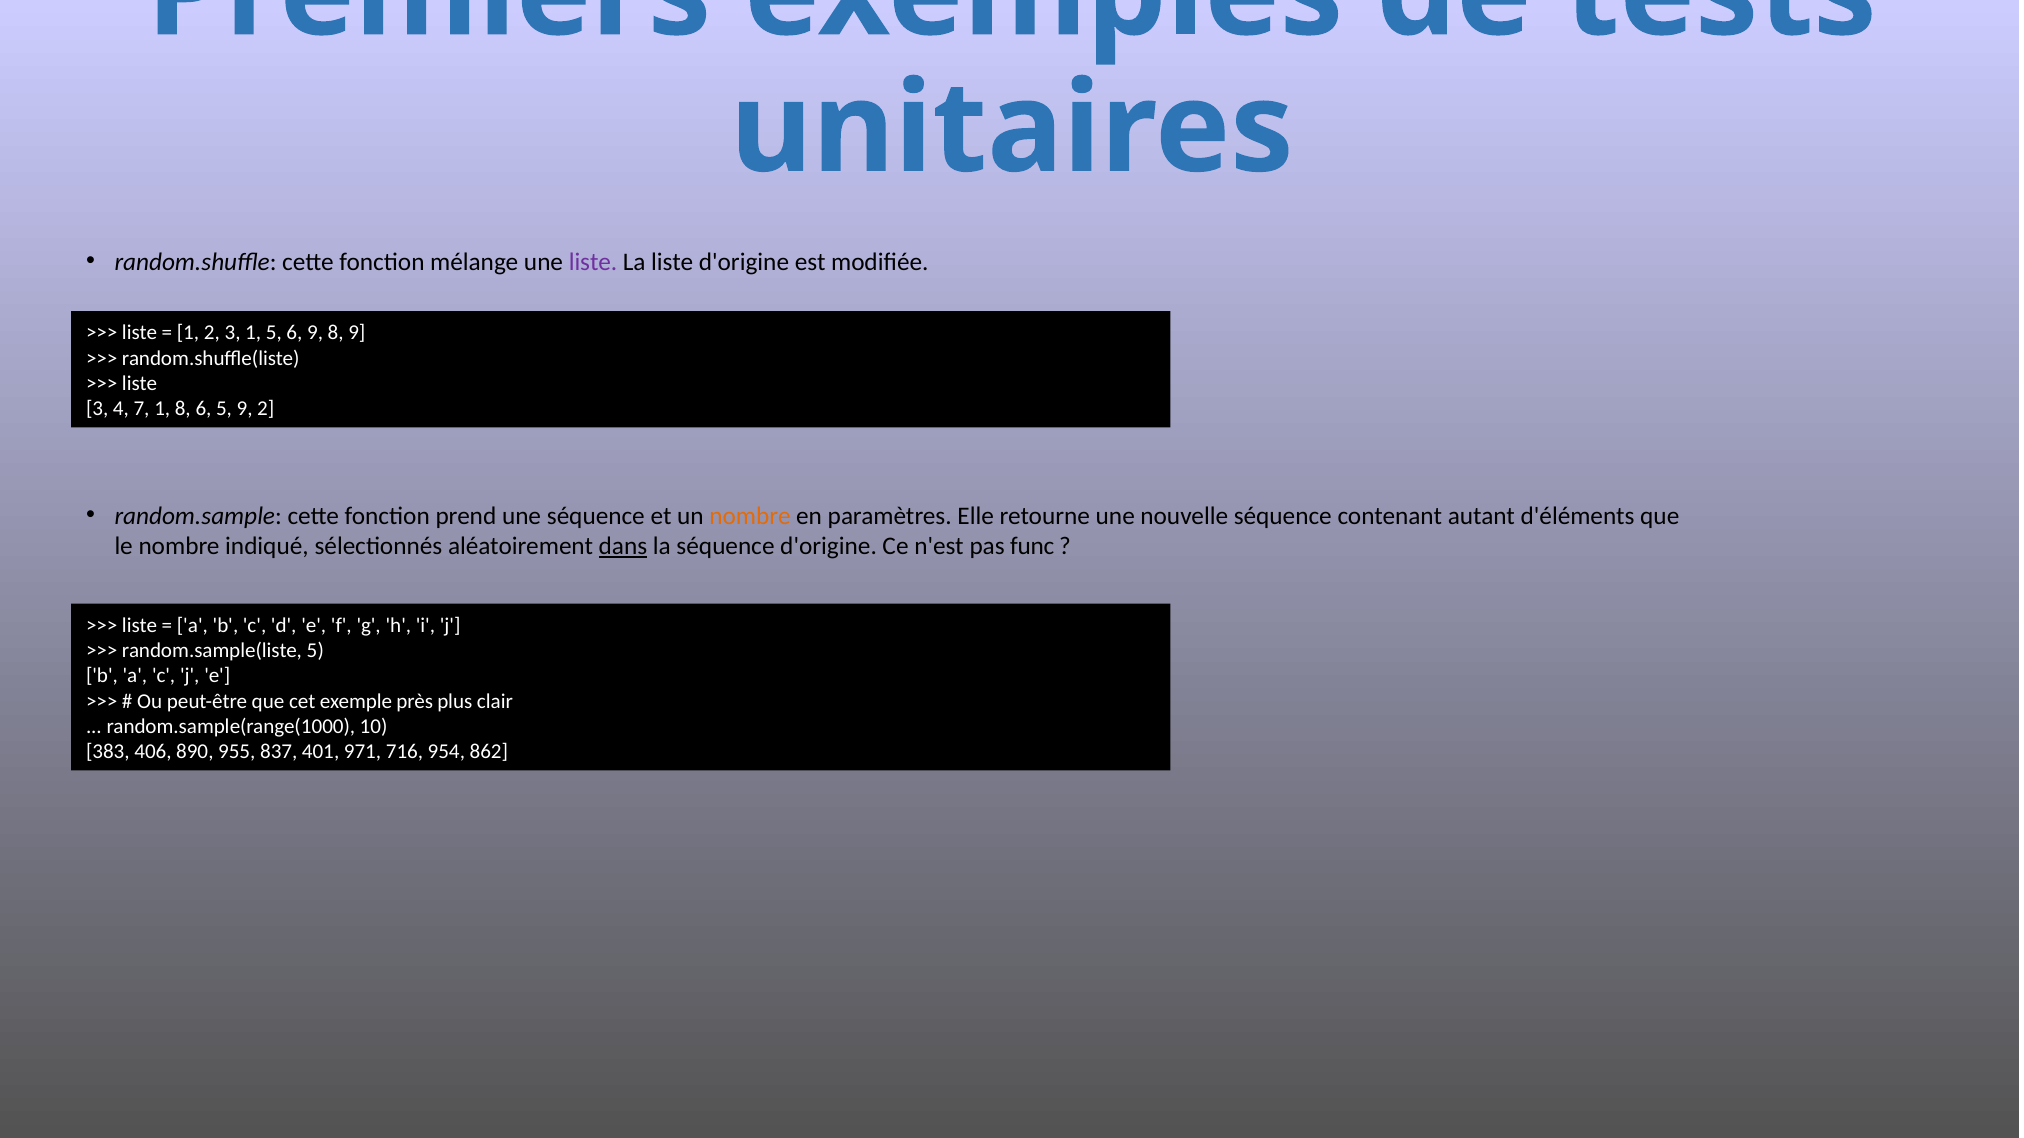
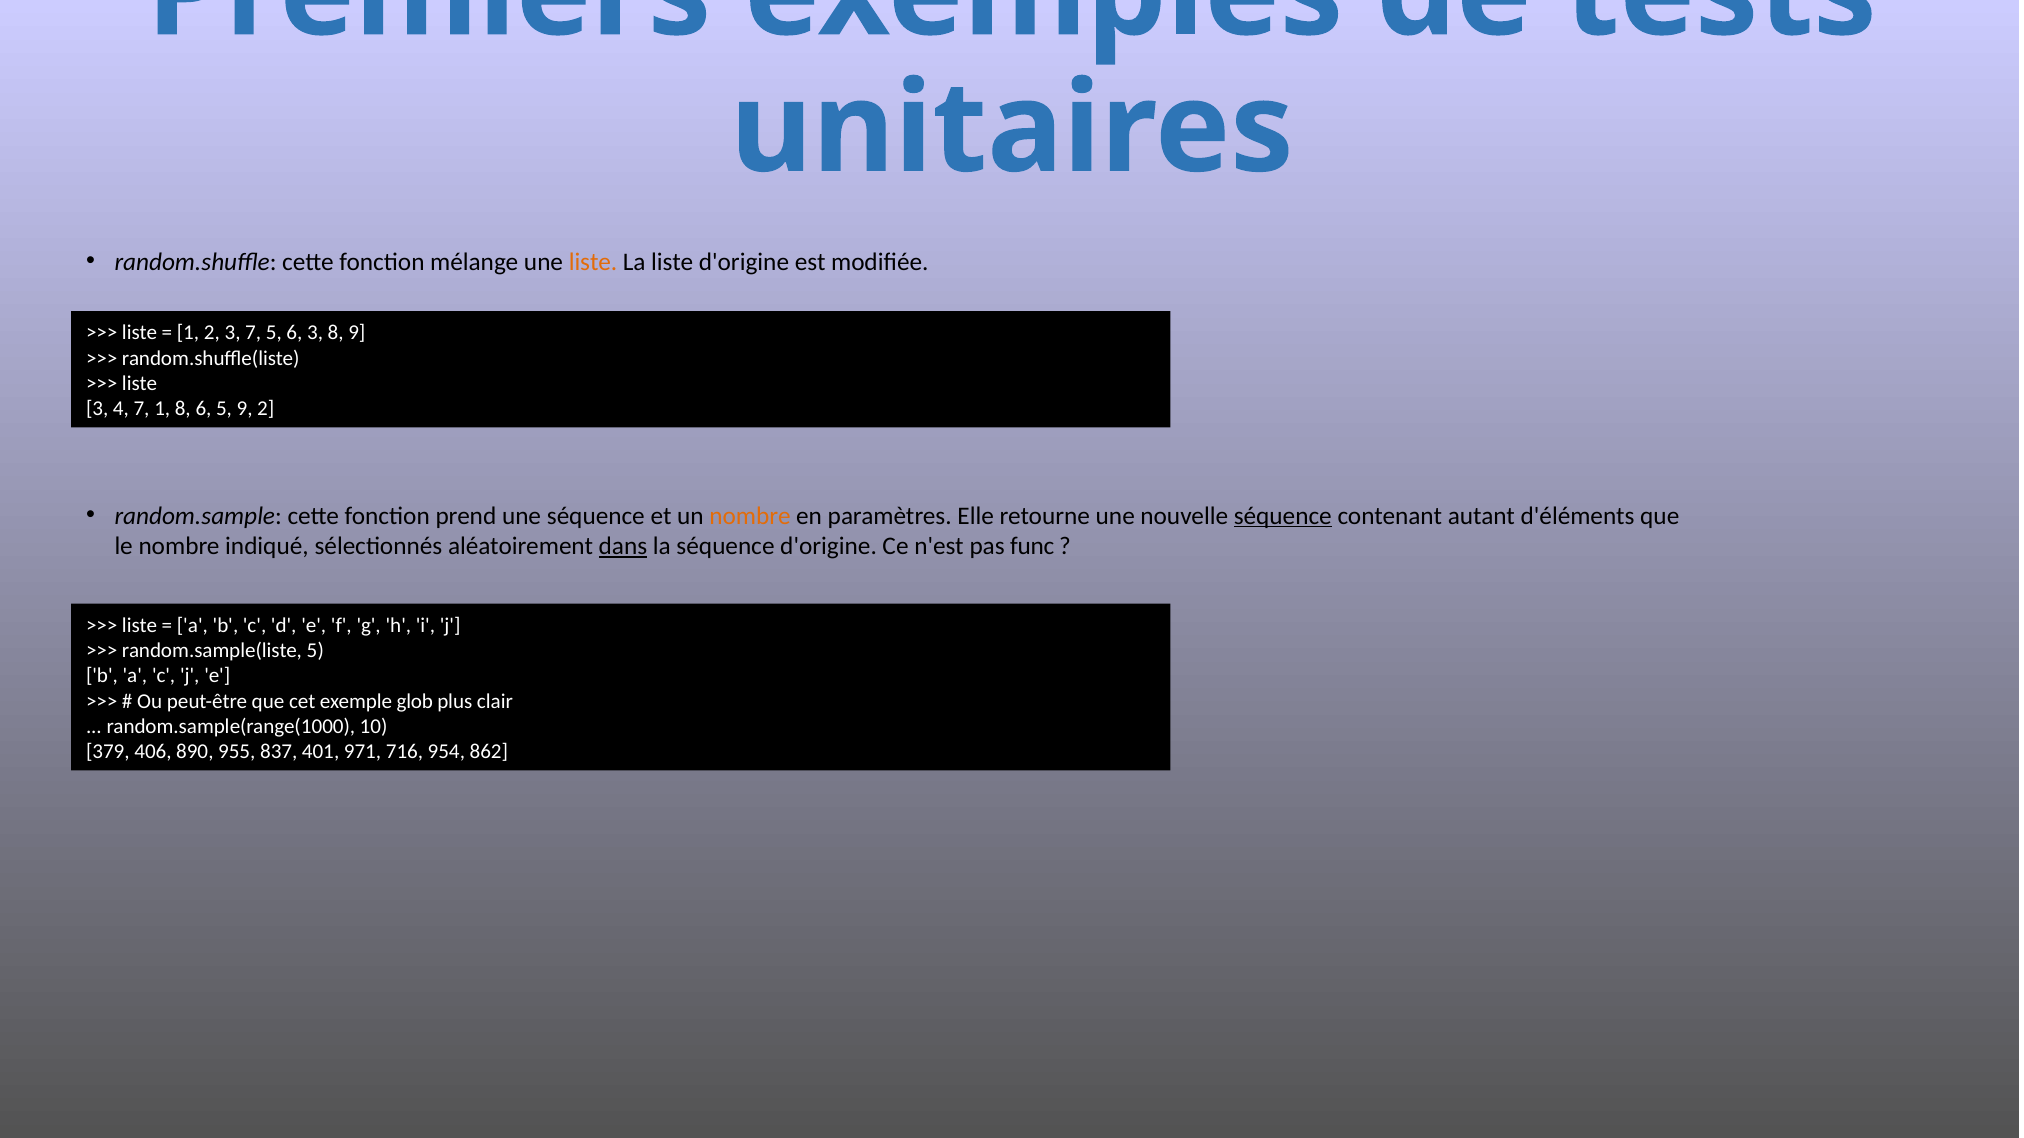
liste at (593, 262) colour: purple -> orange
3 1: 1 -> 7
6 9: 9 -> 3
séquence at (1283, 516) underline: none -> present
près: près -> glob
383: 383 -> 379
